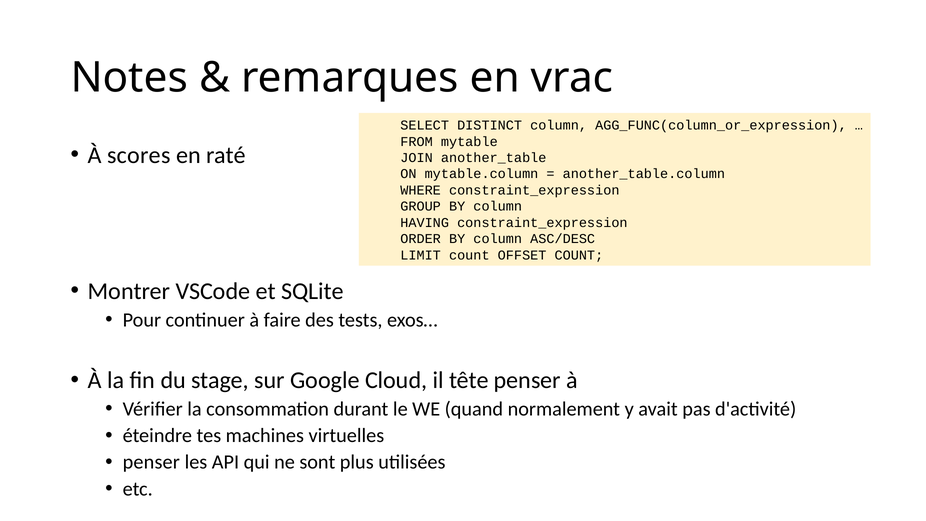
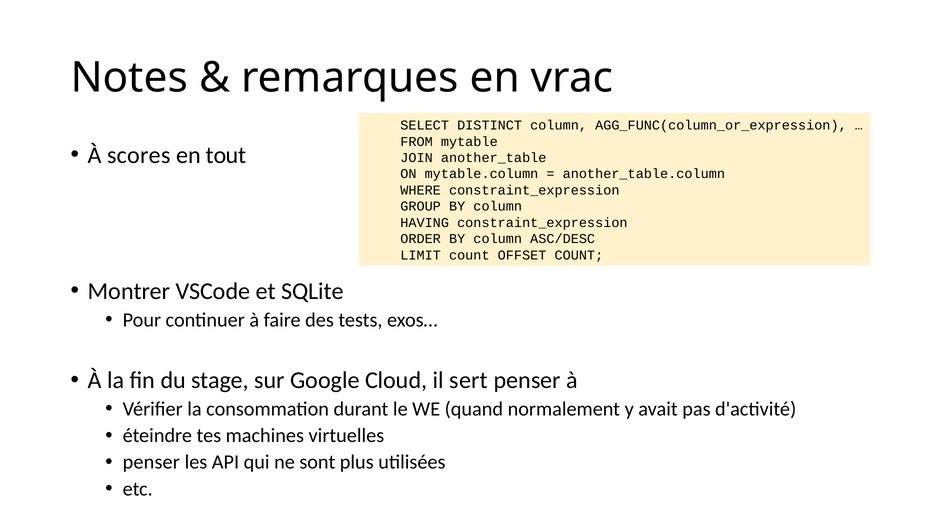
raté: raté -> tout
tête: tête -> sert
